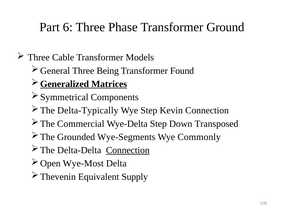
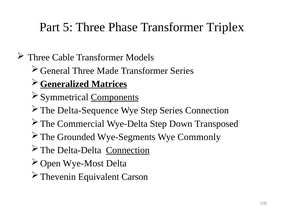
6: 6 -> 5
Ground: Ground -> Triplex
Being: Being -> Made
Transformer Found: Found -> Series
Components underline: none -> present
Delta-Typically: Delta-Typically -> Delta-Sequence
Step Kevin: Kevin -> Series
Supply: Supply -> Carson
